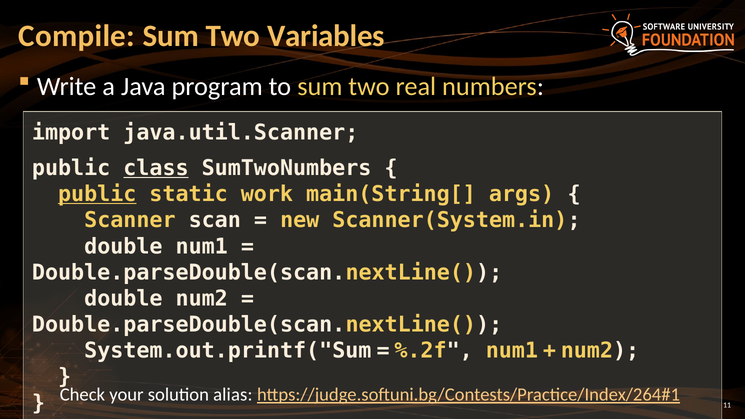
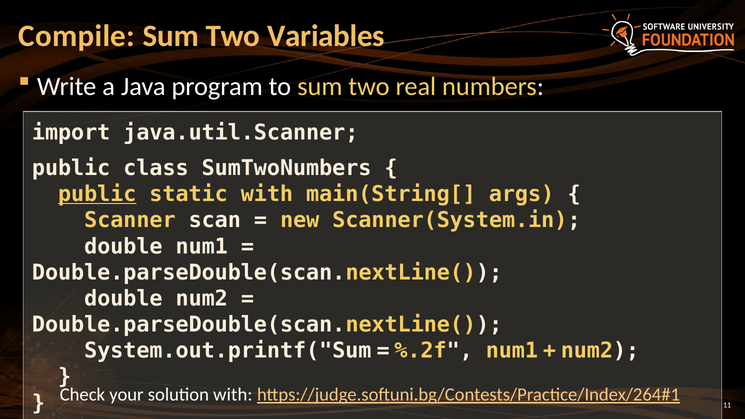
class underline: present -> none
static work: work -> with
solution alias: alias -> with
